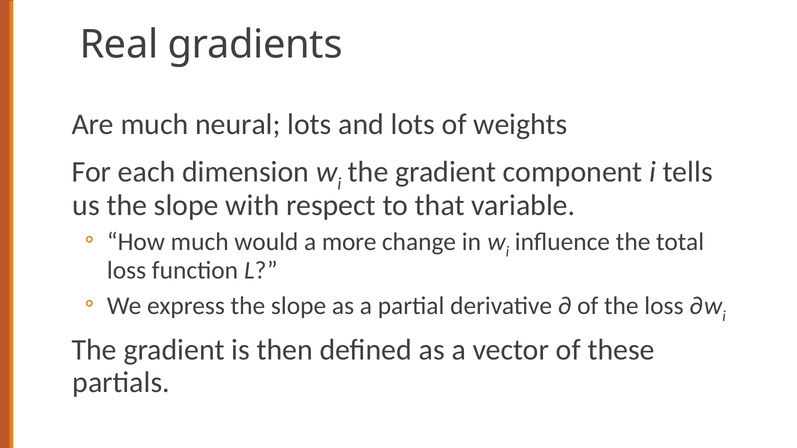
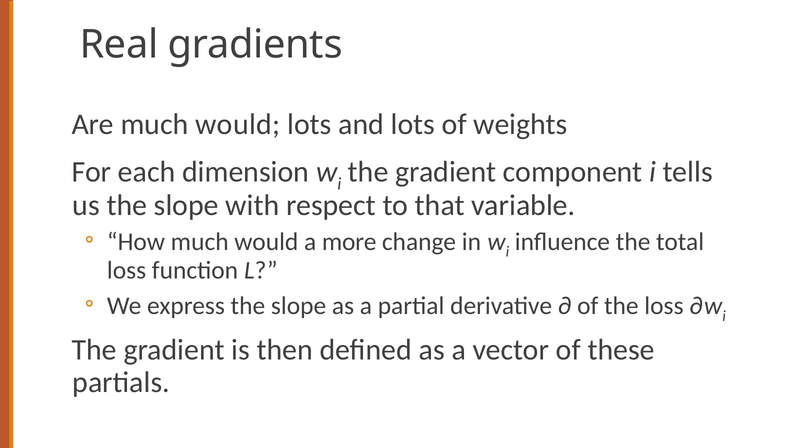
Are much neural: neural -> would
